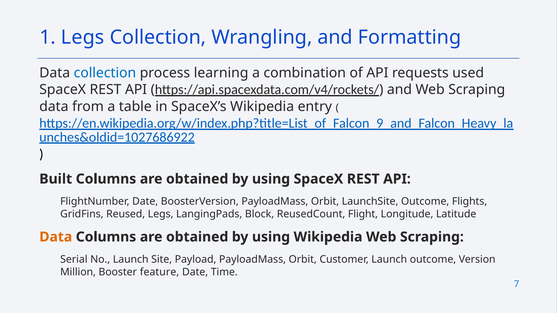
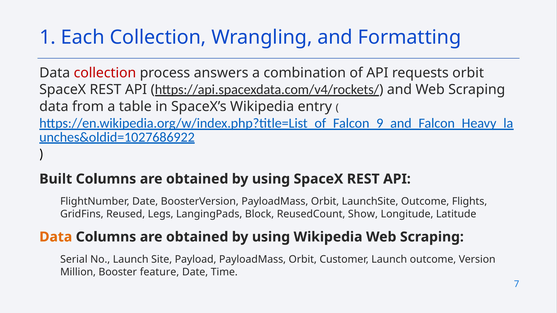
1 Legs: Legs -> Each
collection at (105, 73) colour: blue -> red
learning: learning -> answers
requests used: used -> orbit
Flight: Flight -> Show
